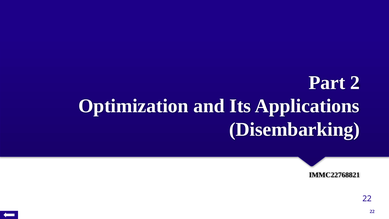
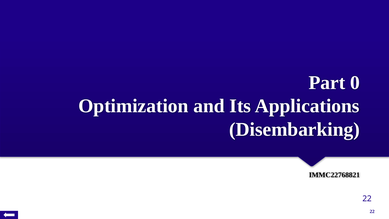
2: 2 -> 0
